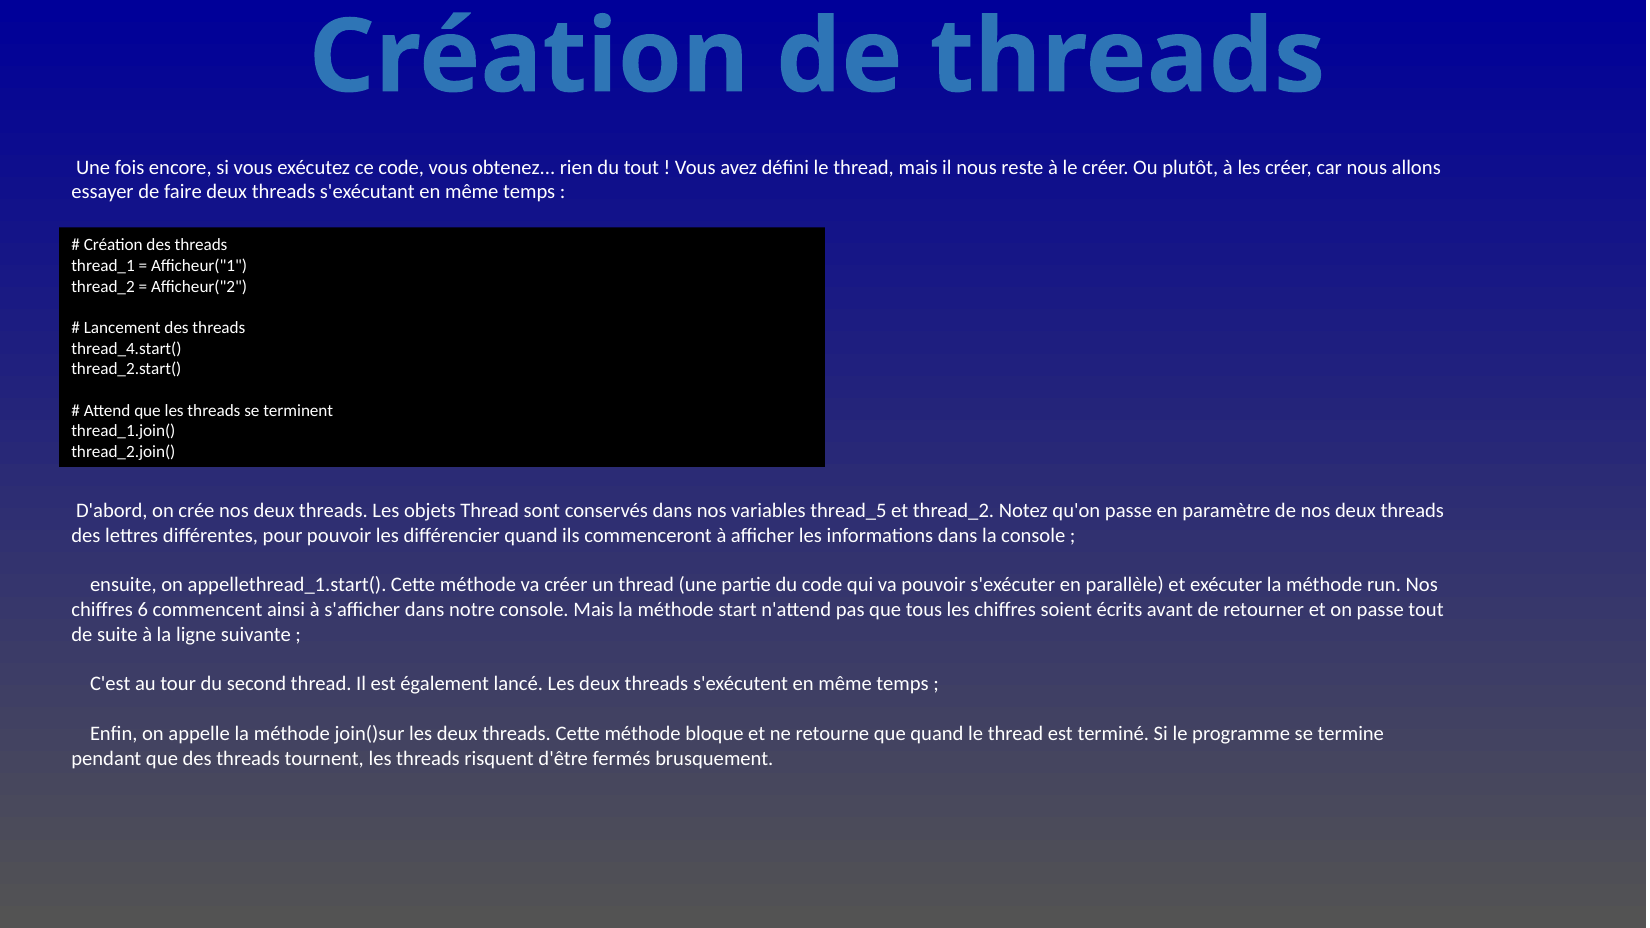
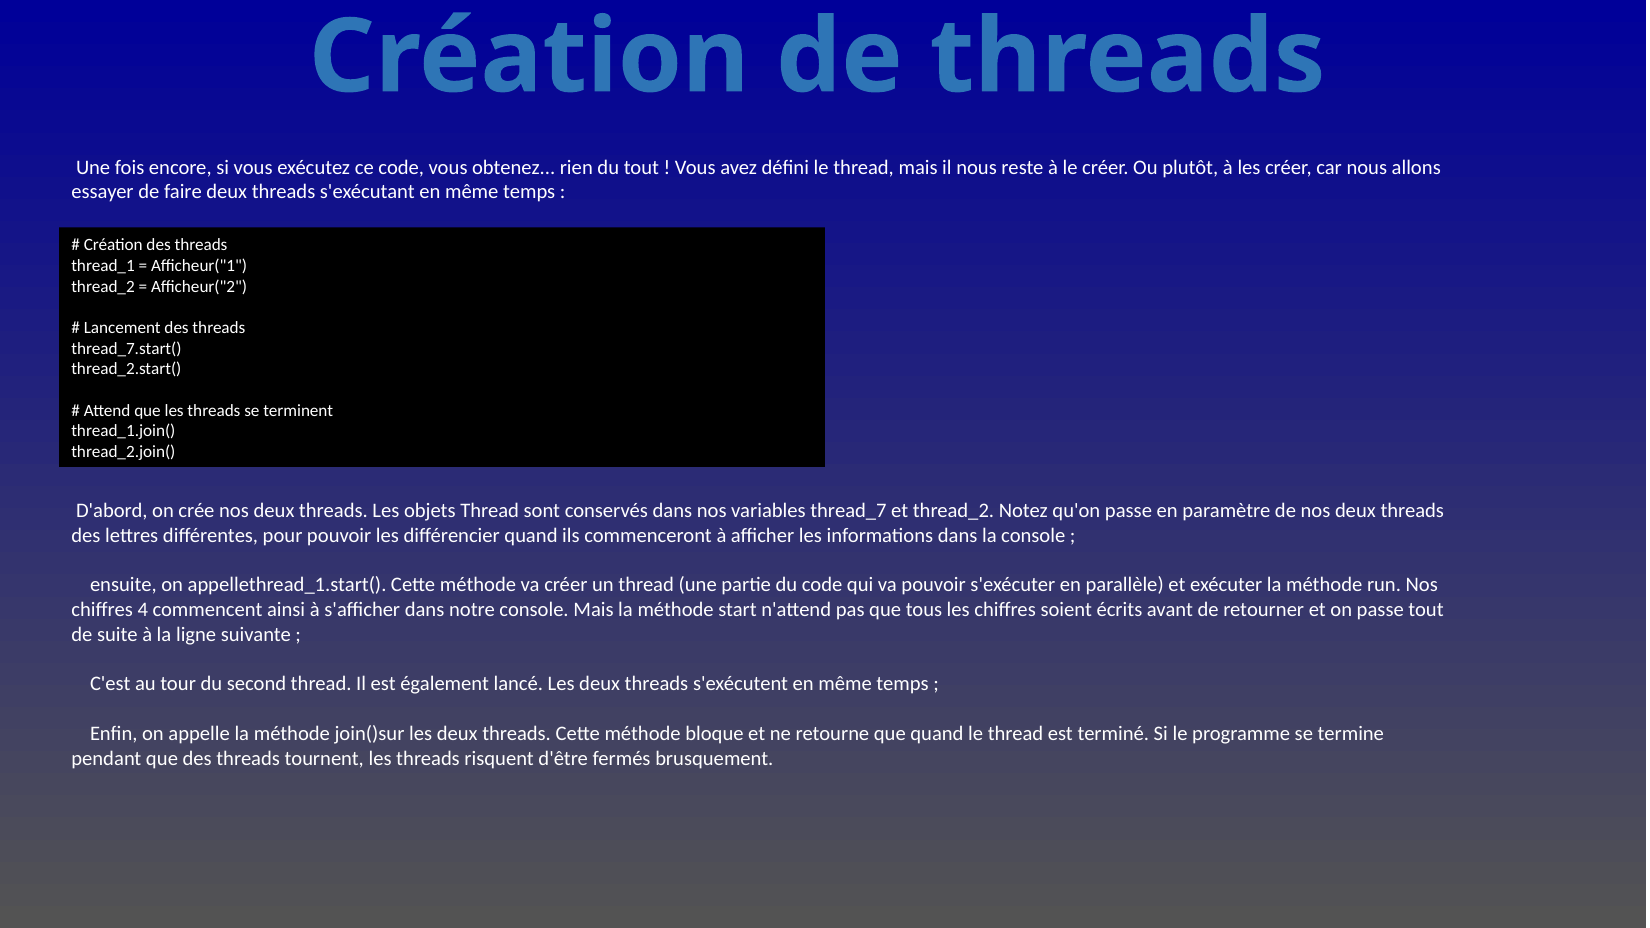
thread_4.start(: thread_4.start( -> thread_7.start(
thread_5: thread_5 -> thread_7
6: 6 -> 4
